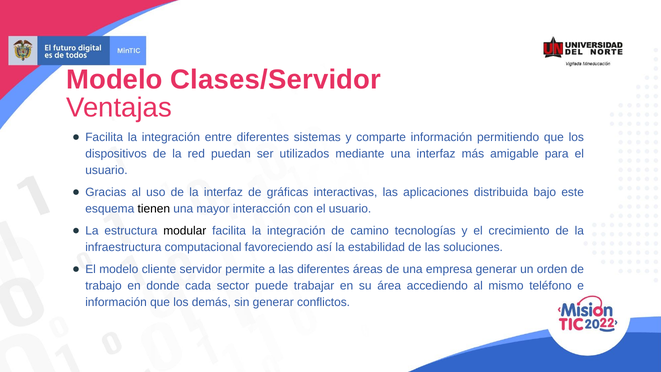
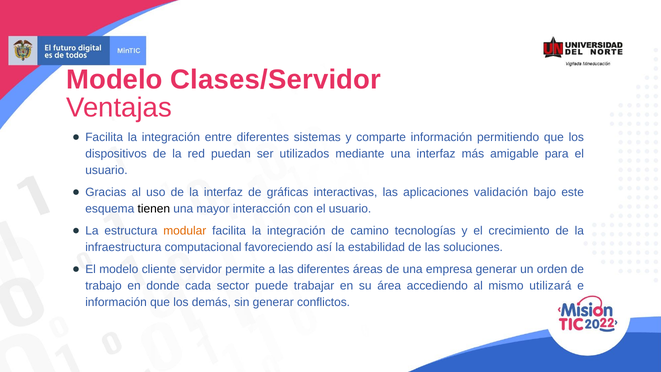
distribuida: distribuida -> validación
modular colour: black -> orange
teléfono: teléfono -> utilizará
